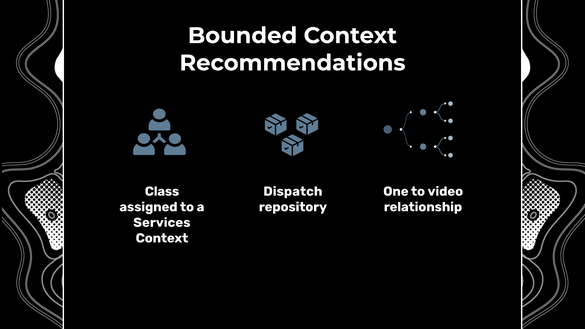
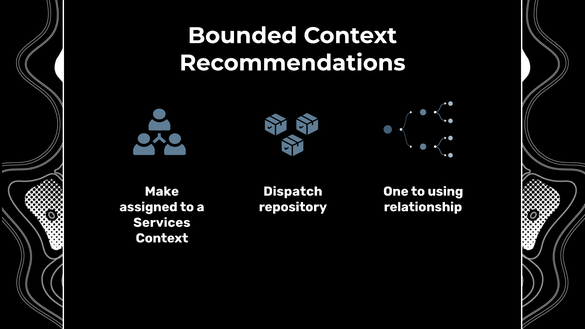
Class: Class -> Make
video: video -> using
